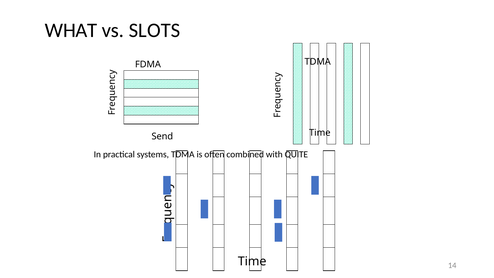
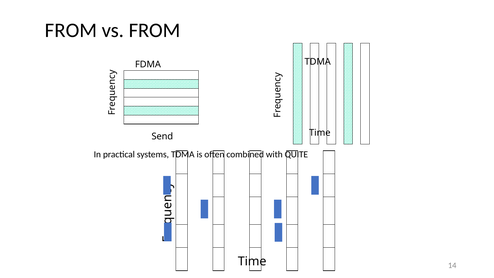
WHAT at (71, 30): WHAT -> FROM
vs SLOTS: SLOTS -> FROM
